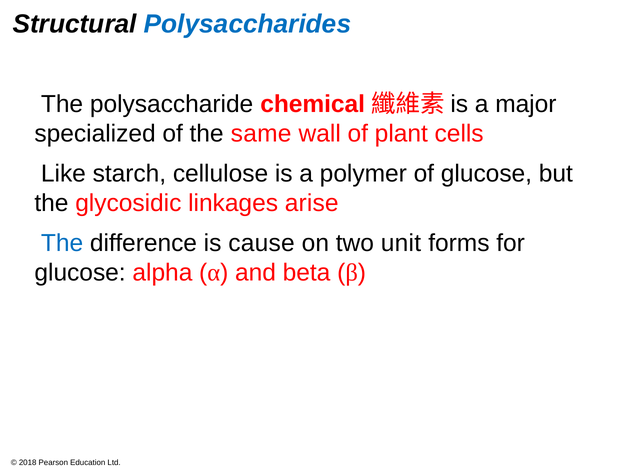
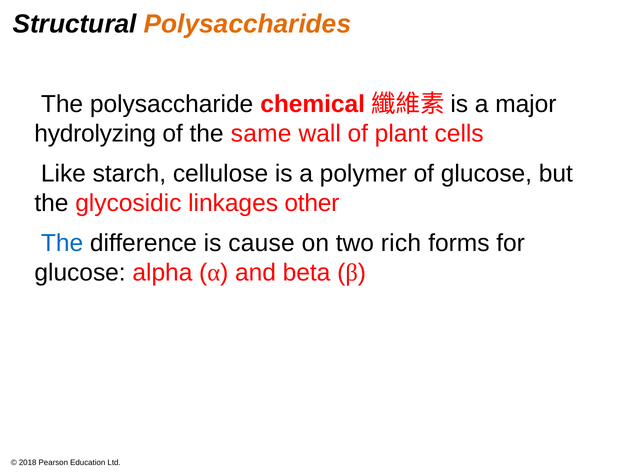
Polysaccharides colour: blue -> orange
specialized: specialized -> hydrolyzing
arise: arise -> other
unit: unit -> rich
